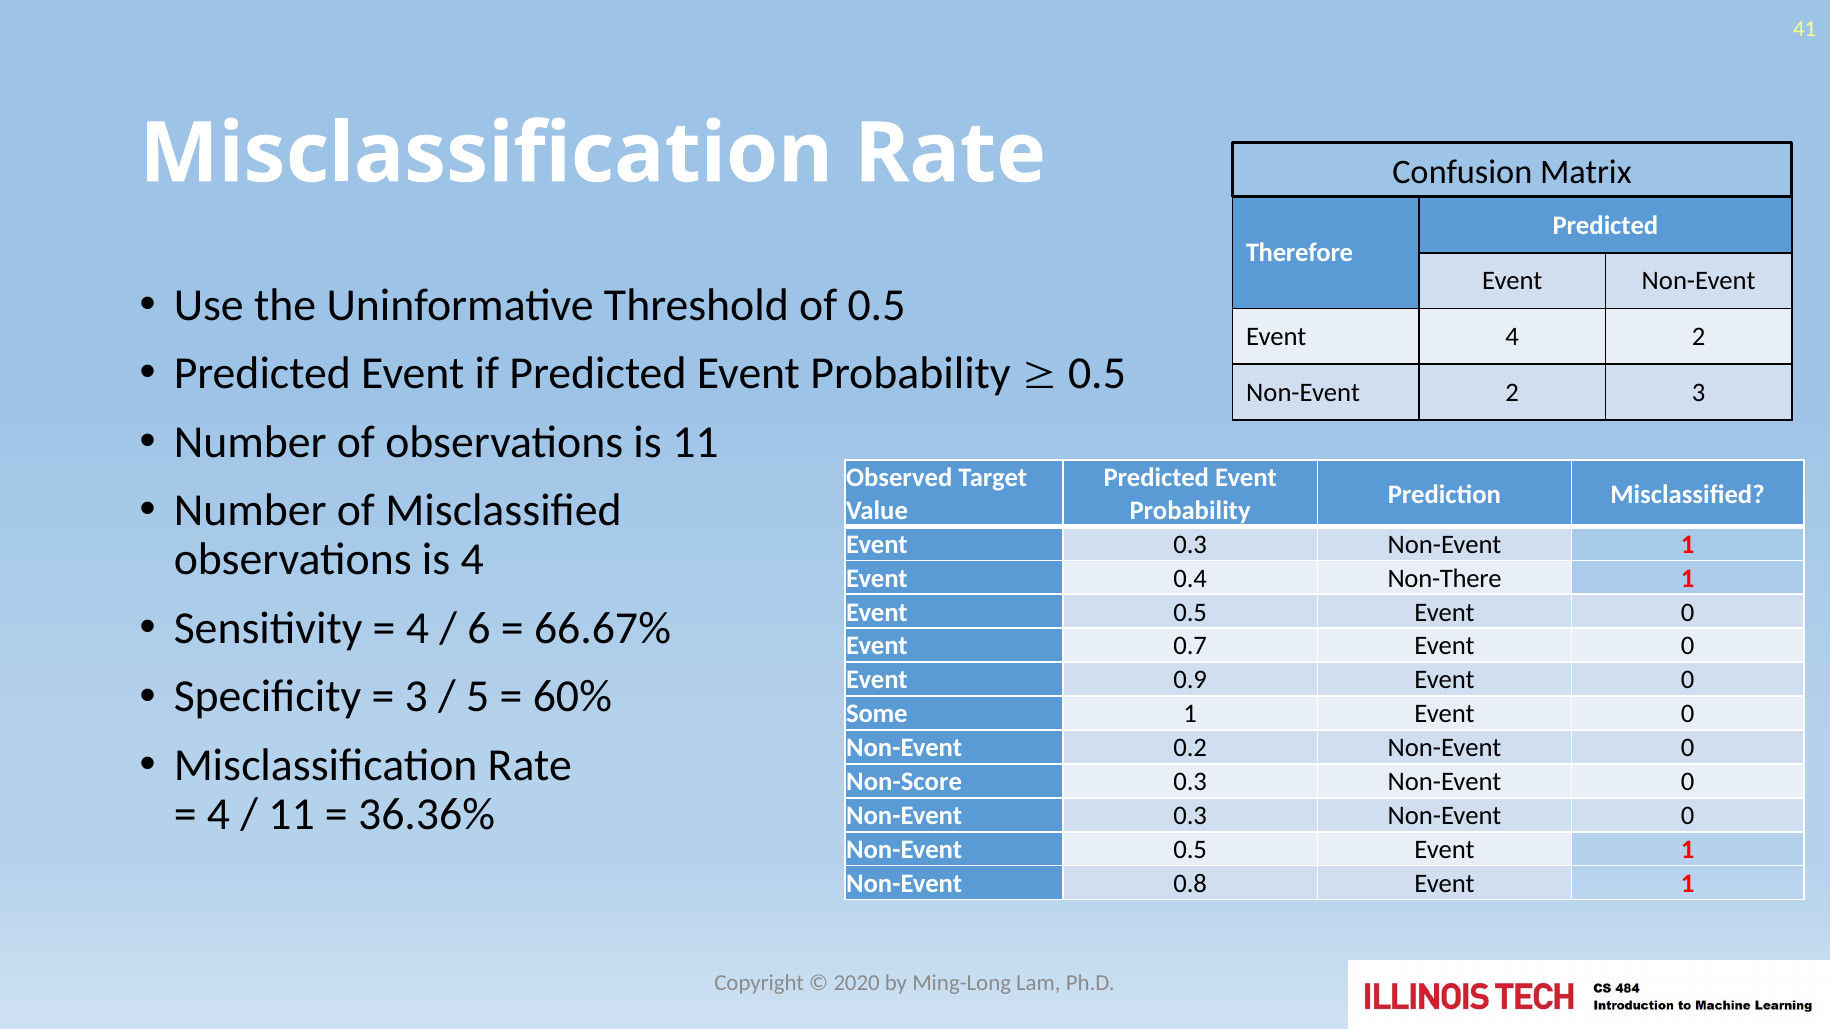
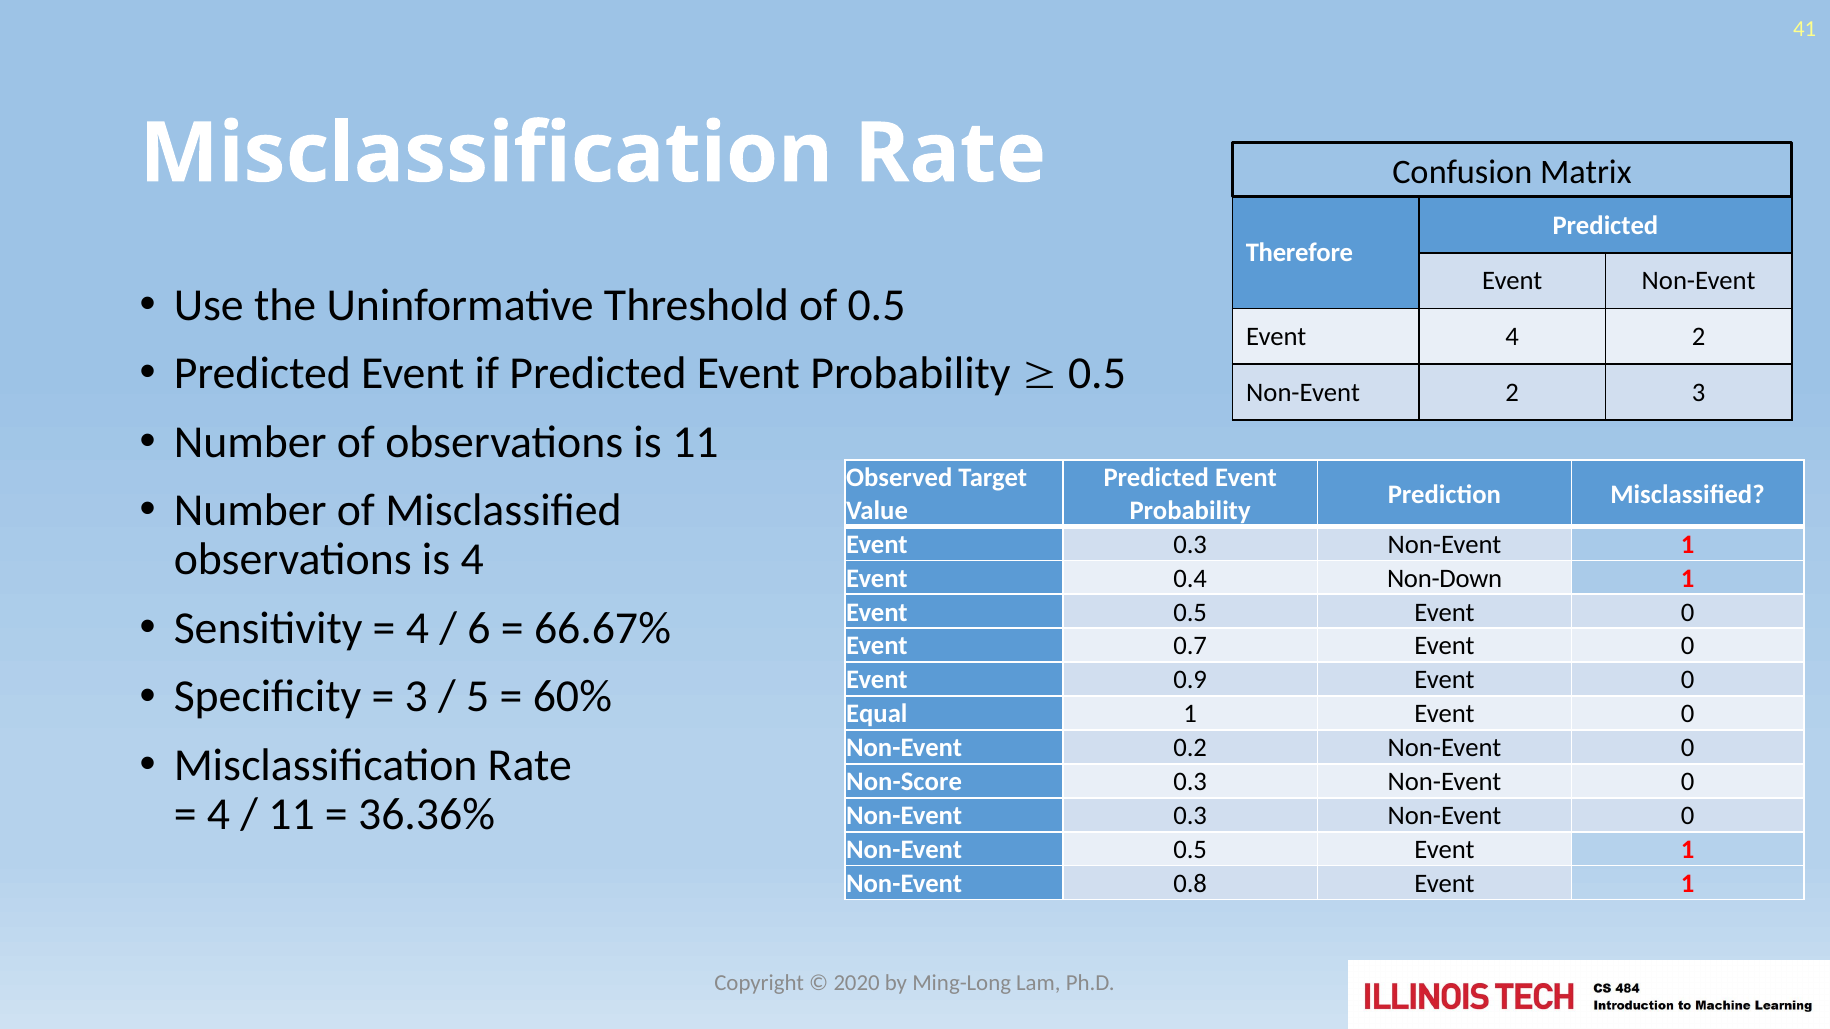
Non-There: Non-There -> Non-Down
Some: Some -> Equal
